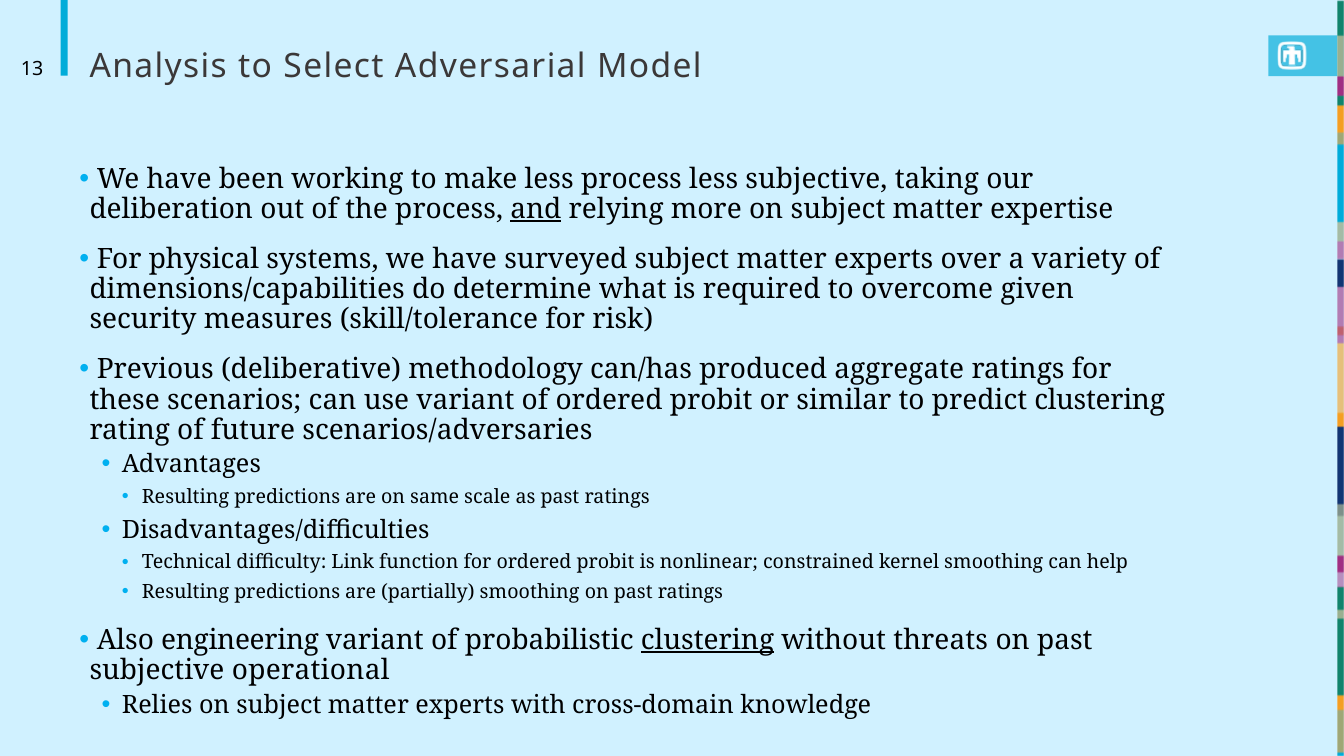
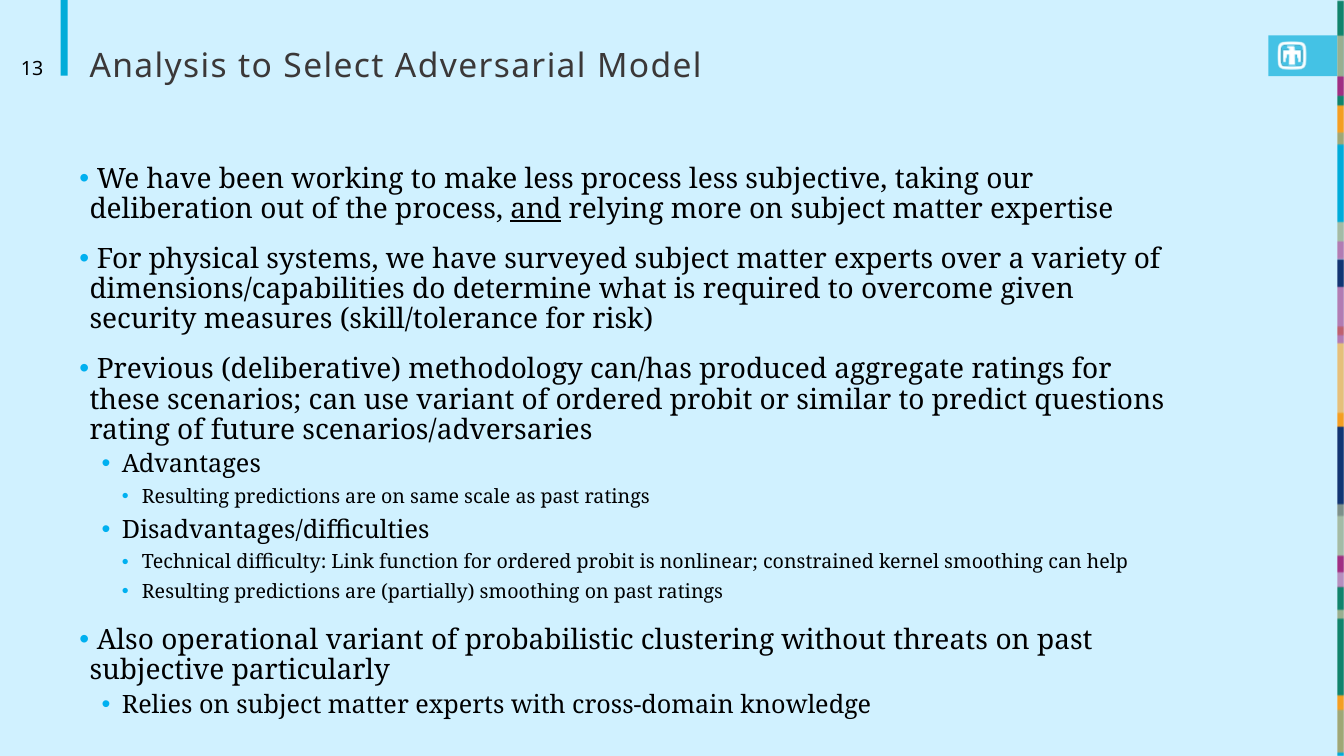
predict clustering: clustering -> questions
engineering: engineering -> operational
clustering at (708, 640) underline: present -> none
operational: operational -> particularly
